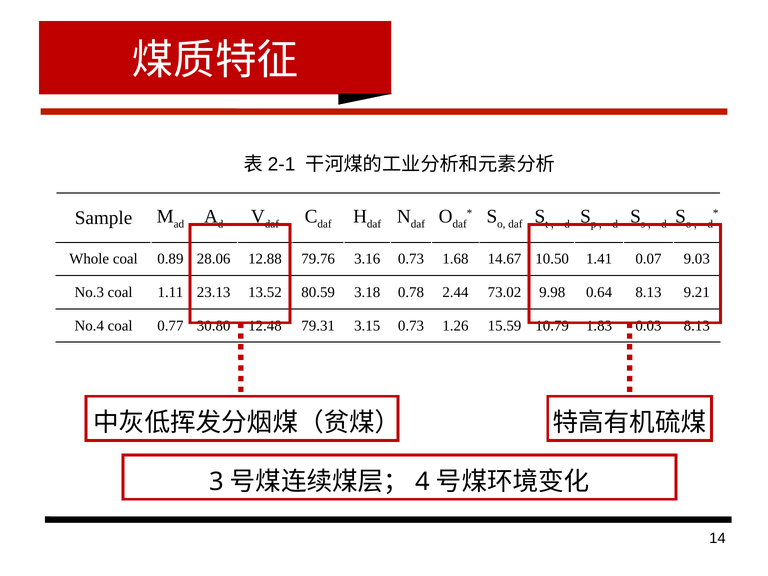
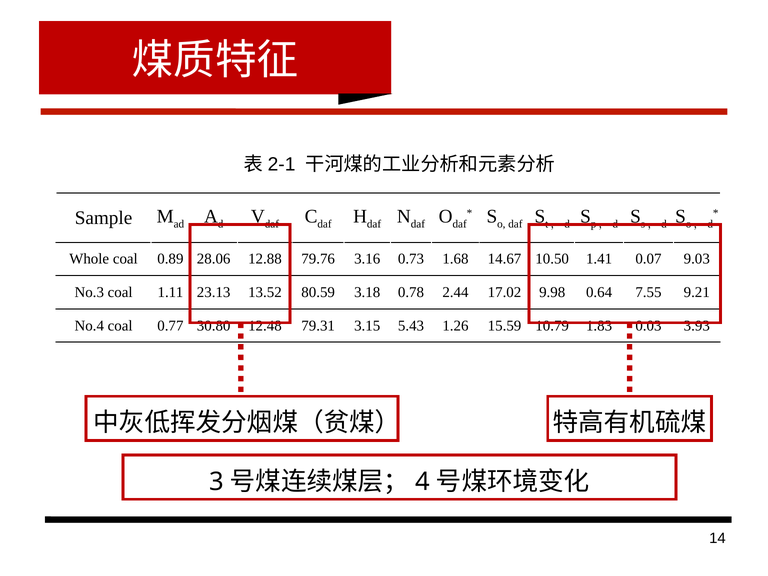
73.02: 73.02 -> 17.02
0.64 8.13: 8.13 -> 7.55
3.15 0.73: 0.73 -> 5.43
0.03 8.13: 8.13 -> 3.93
